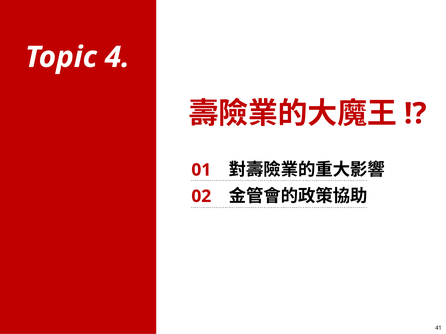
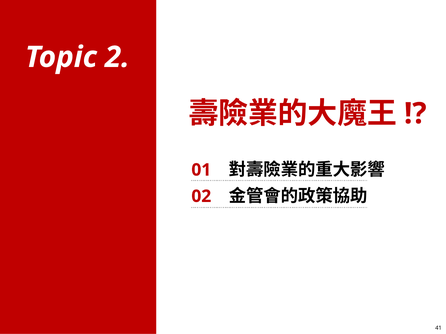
4: 4 -> 2
